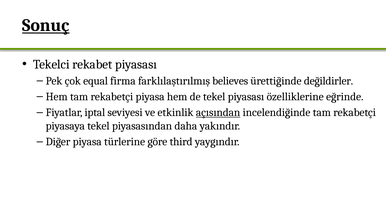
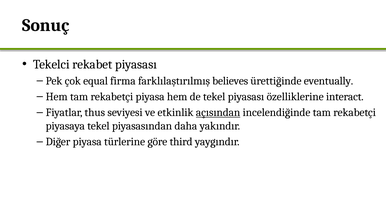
Sonuç underline: present -> none
değildirler: değildirler -> eventually
eğrinde: eğrinde -> interact
iptal: iptal -> thus
